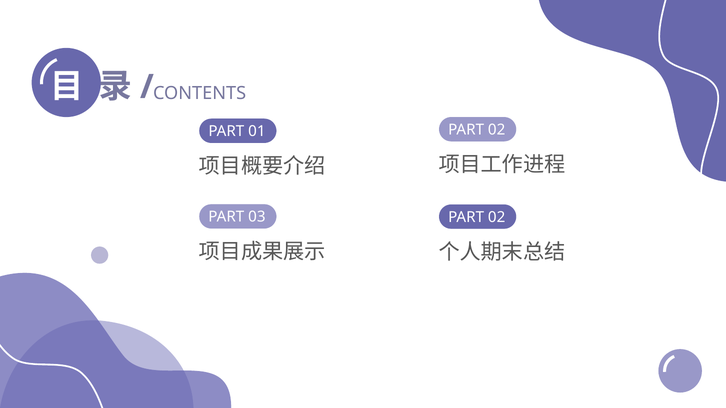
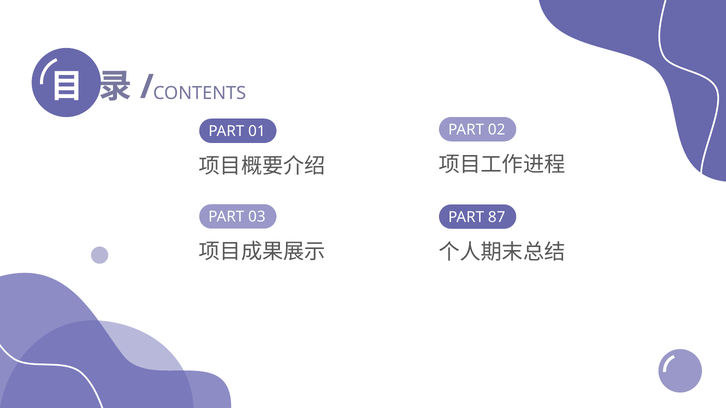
02 at (497, 217): 02 -> 87
